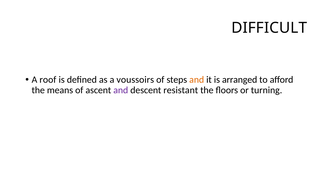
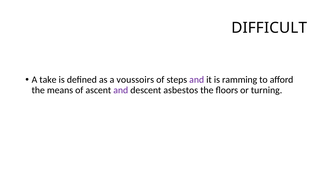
roof: roof -> take
and at (197, 80) colour: orange -> purple
arranged: arranged -> ramming
resistant: resistant -> asbestos
